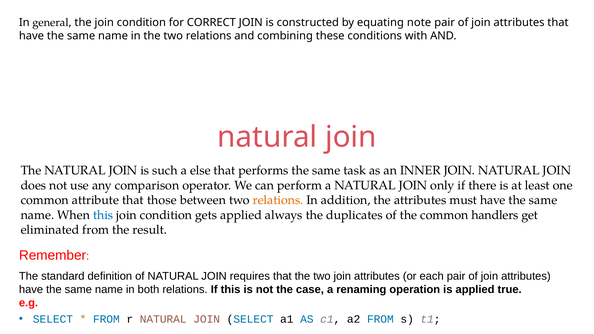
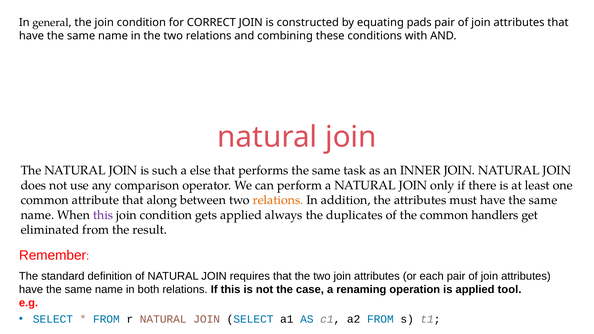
note: note -> pads
those: those -> along
this at (103, 215) colour: blue -> purple
true: true -> tool
